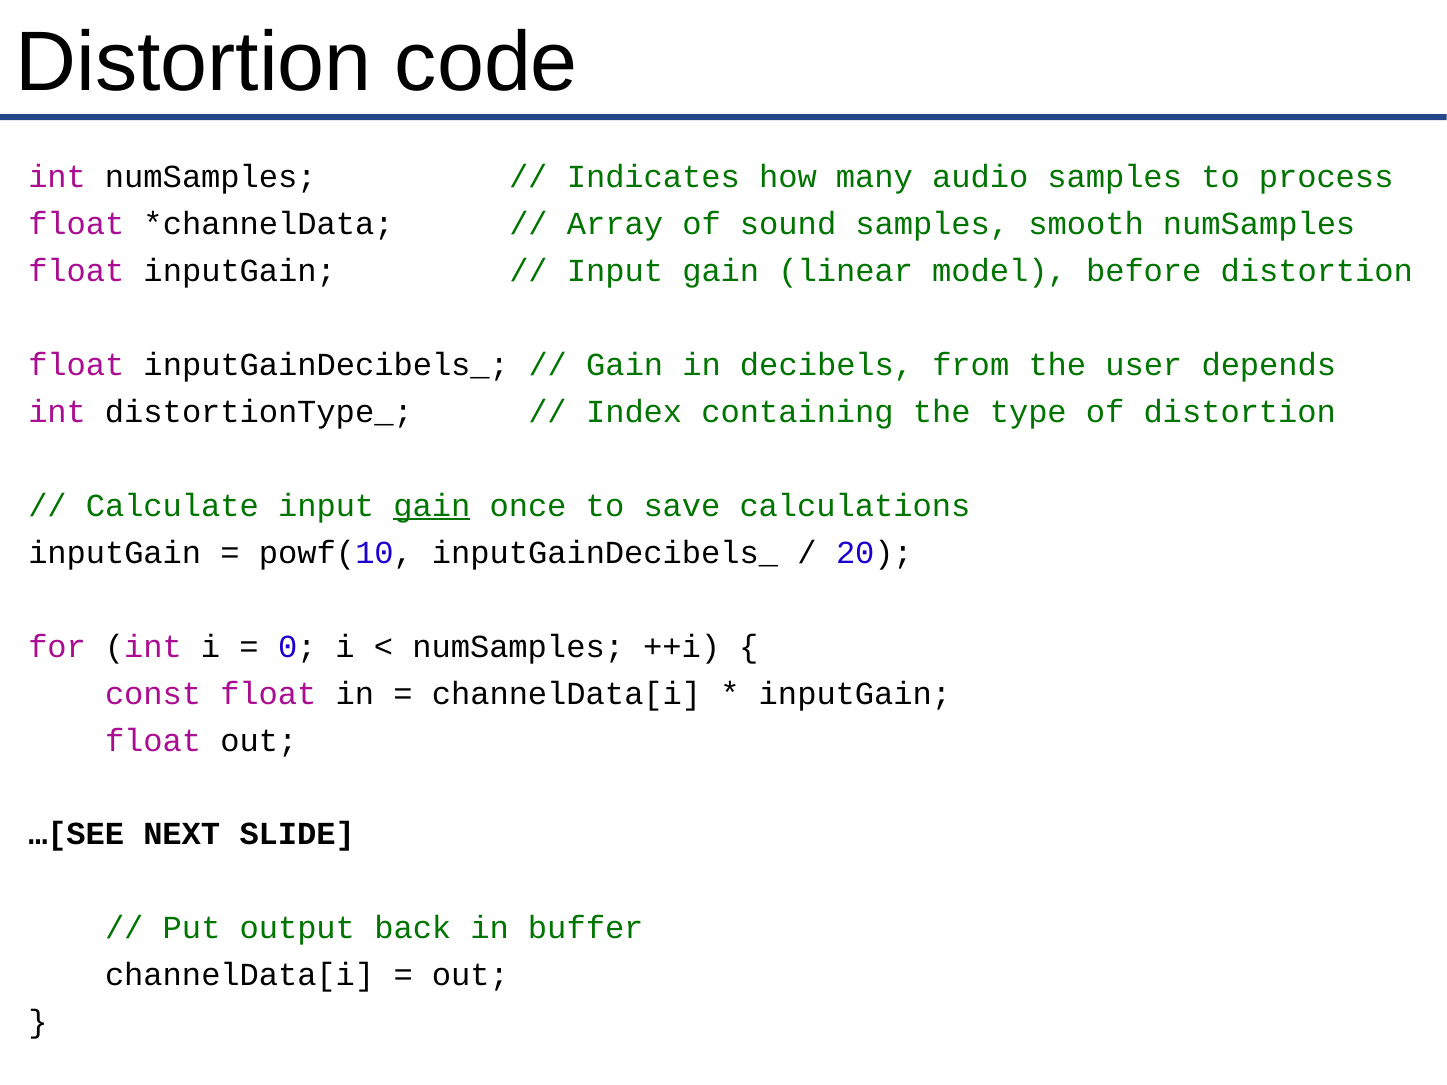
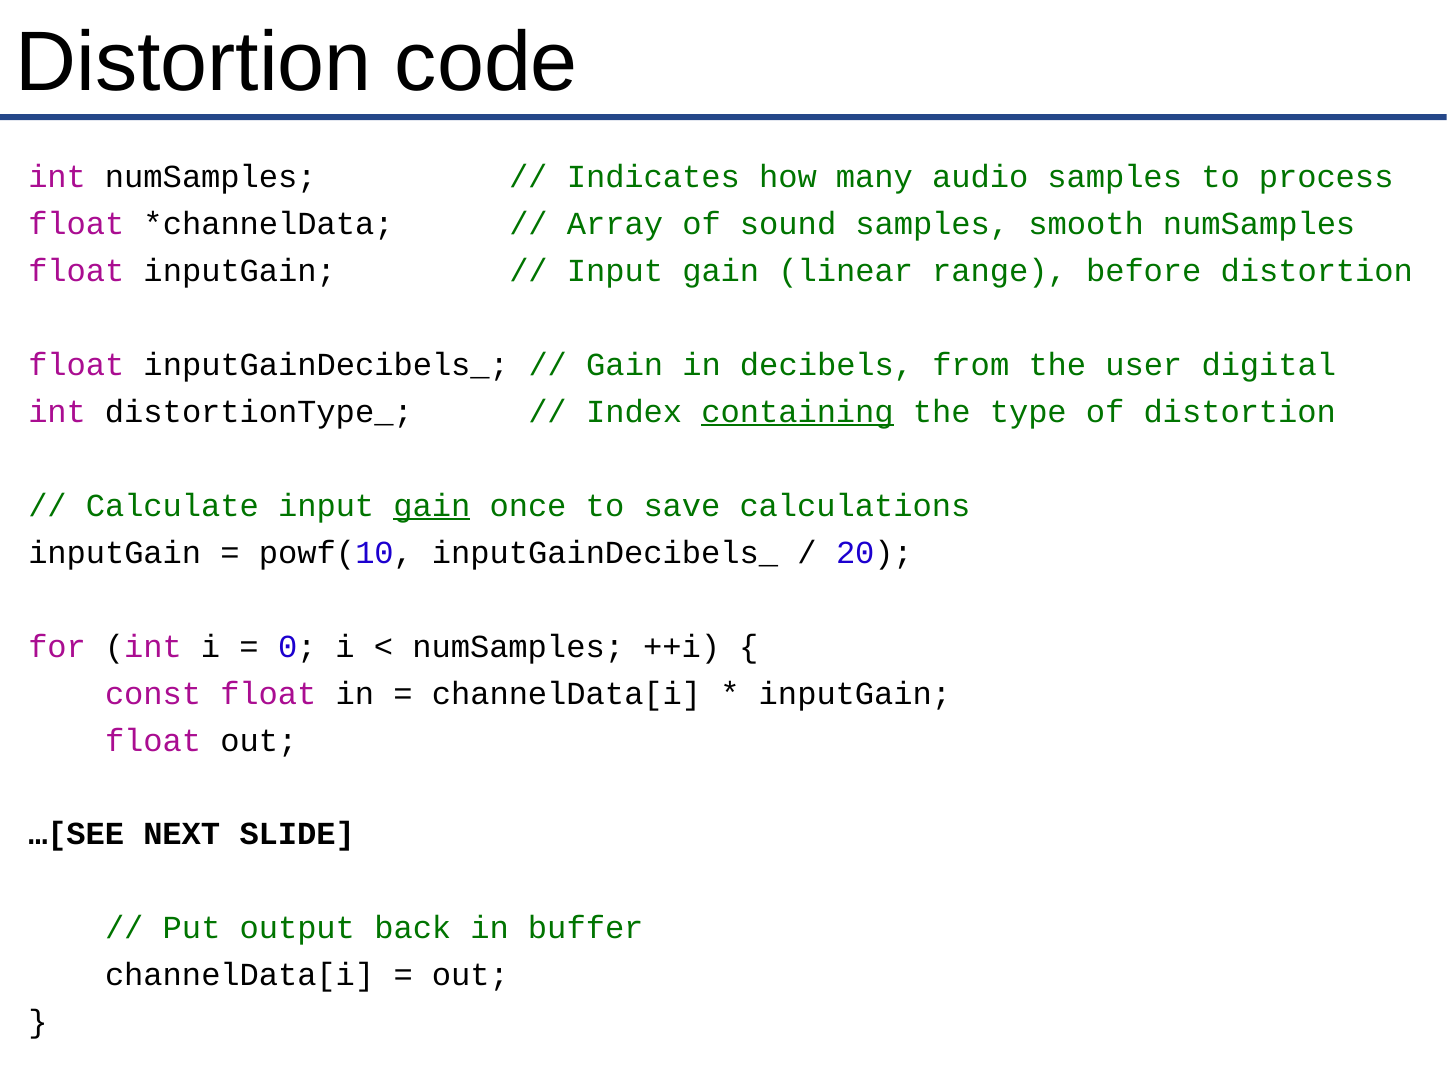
model: model -> range
depends: depends -> digital
containing underline: none -> present
